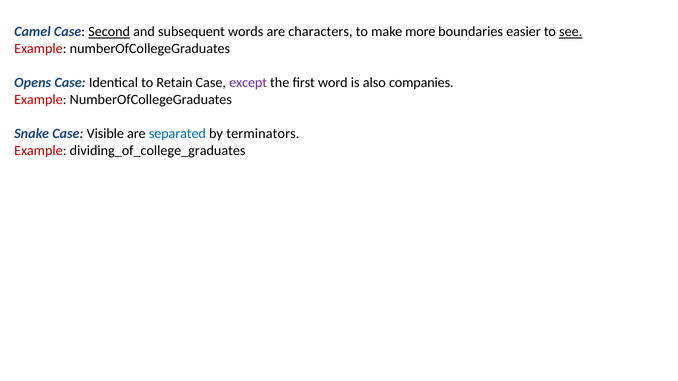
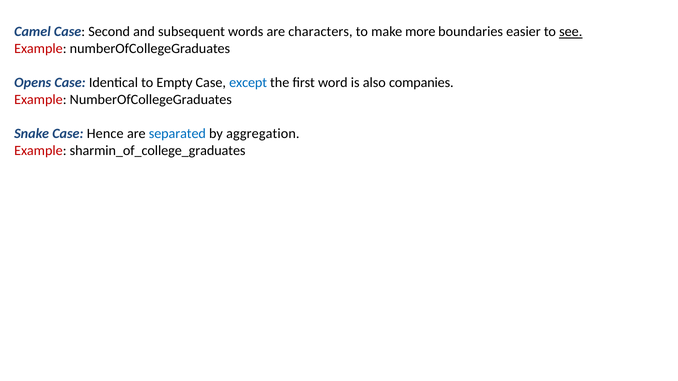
Second underline: present -> none
Retain: Retain -> Empty
except colour: purple -> blue
Visible: Visible -> Hence
terminators: terminators -> aggregation
dividing_of_college_graduates: dividing_of_college_graduates -> sharmin_of_college_graduates
